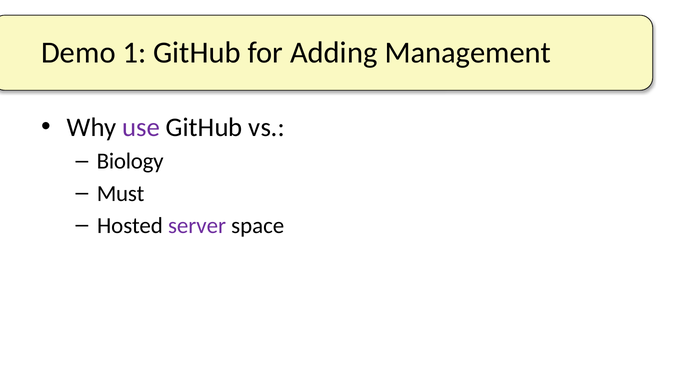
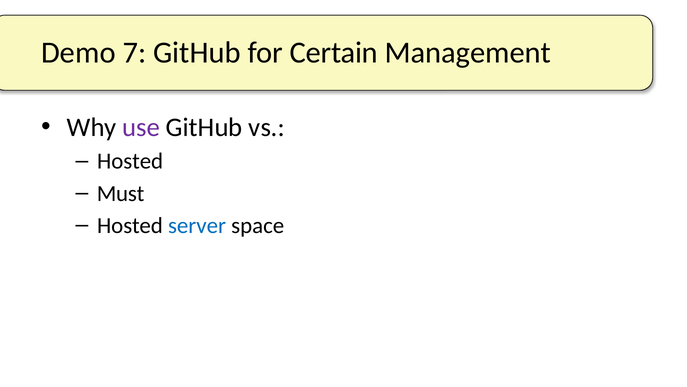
1: 1 -> 7
Adding: Adding -> Certain
Biology at (130, 161): Biology -> Hosted
server colour: purple -> blue
